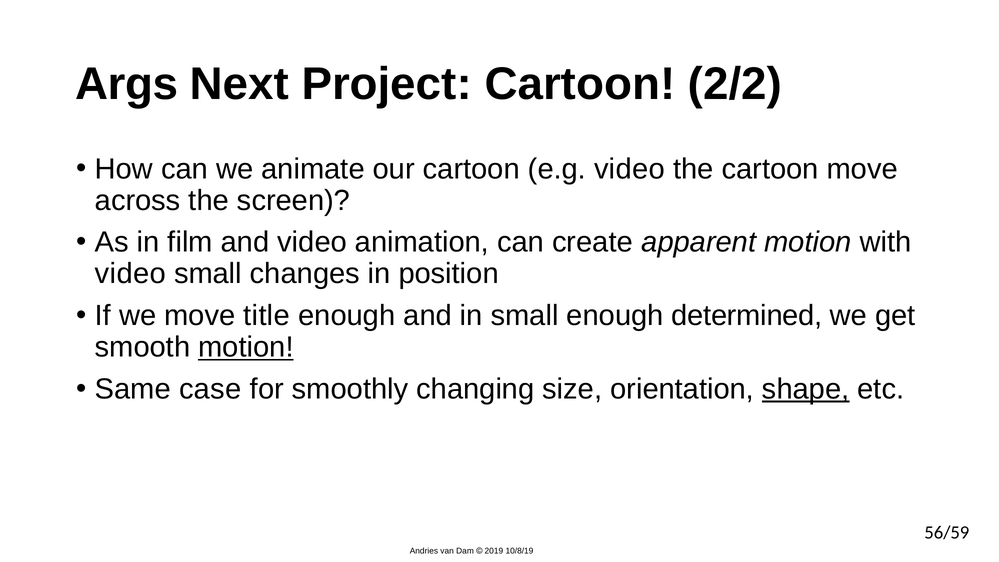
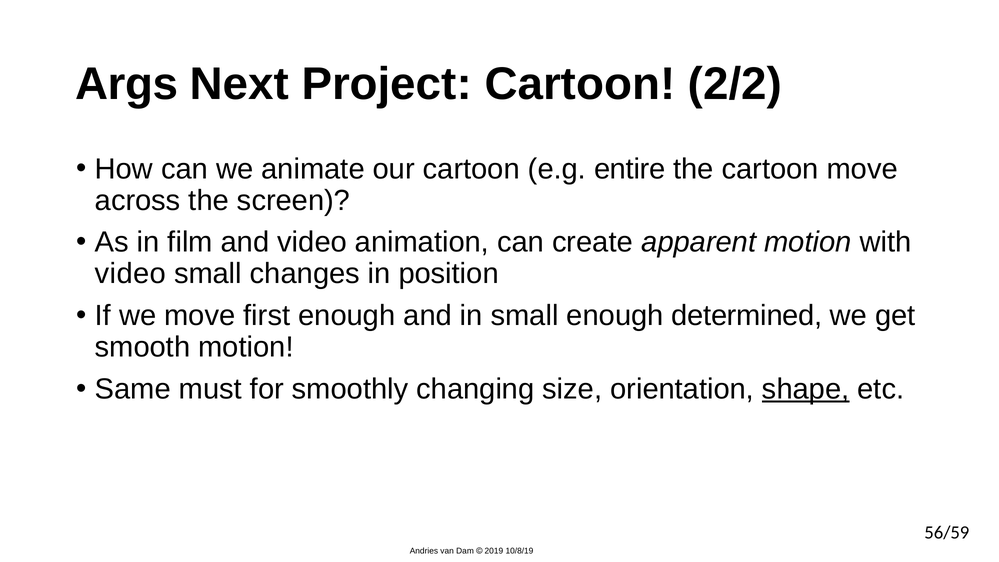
e.g video: video -> entire
title: title -> first
motion at (246, 347) underline: present -> none
case: case -> must
